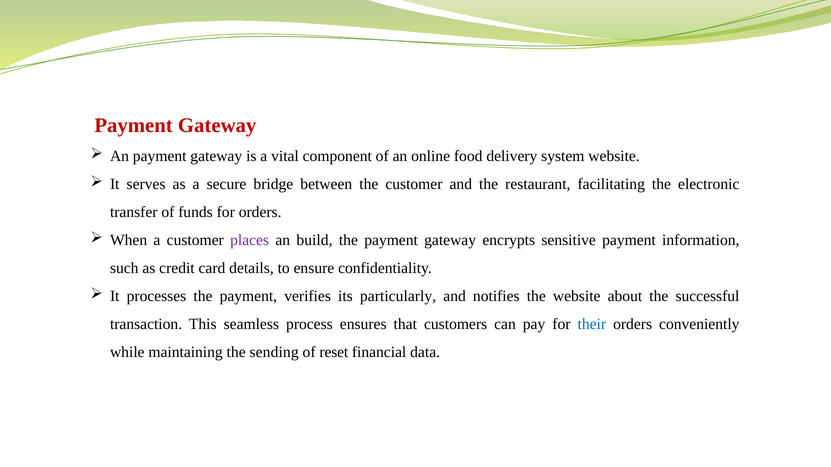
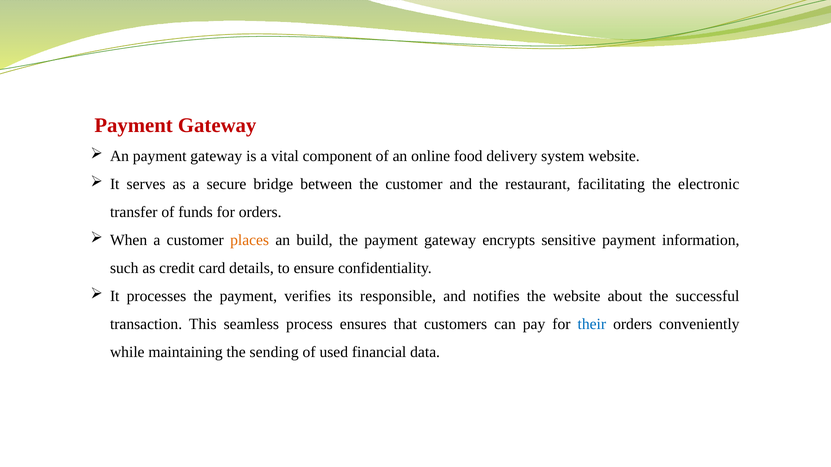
places colour: purple -> orange
particularly: particularly -> responsible
reset: reset -> used
